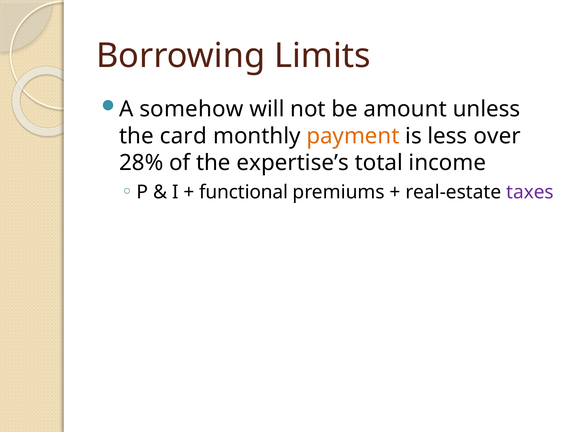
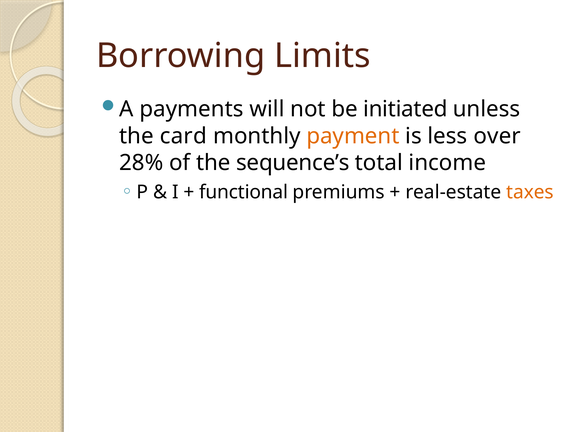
somehow: somehow -> payments
amount: amount -> initiated
expertise’s: expertise’s -> sequence’s
taxes colour: purple -> orange
